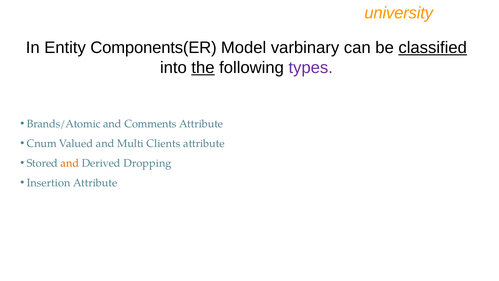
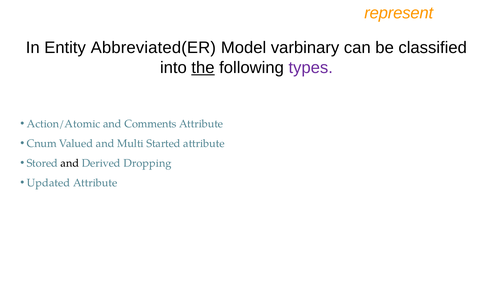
university: university -> represent
Components(ER: Components(ER -> Abbreviated(ER
classified underline: present -> none
Brands/Atomic: Brands/Atomic -> Action/Atomic
Clients: Clients -> Started
and at (70, 163) colour: orange -> black
Insertion: Insertion -> Updated
